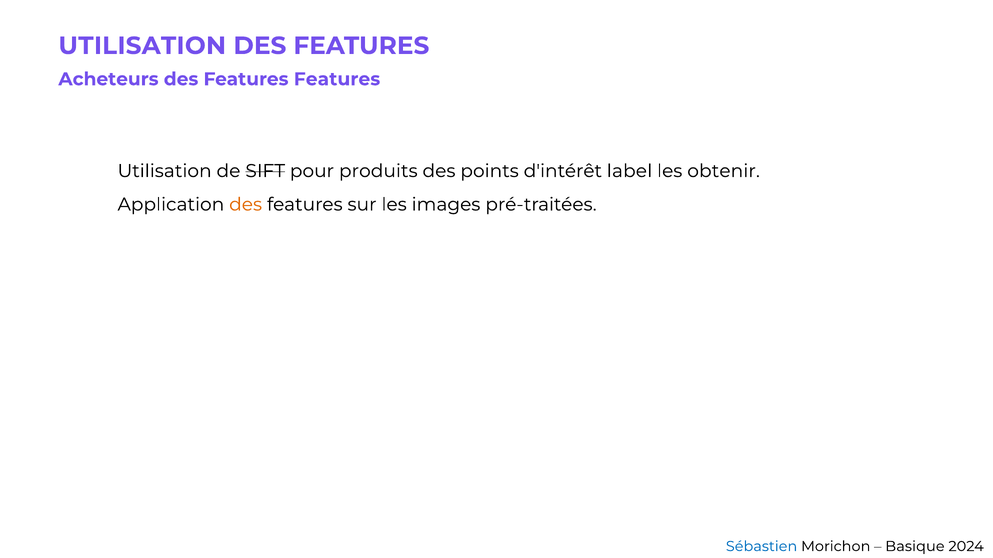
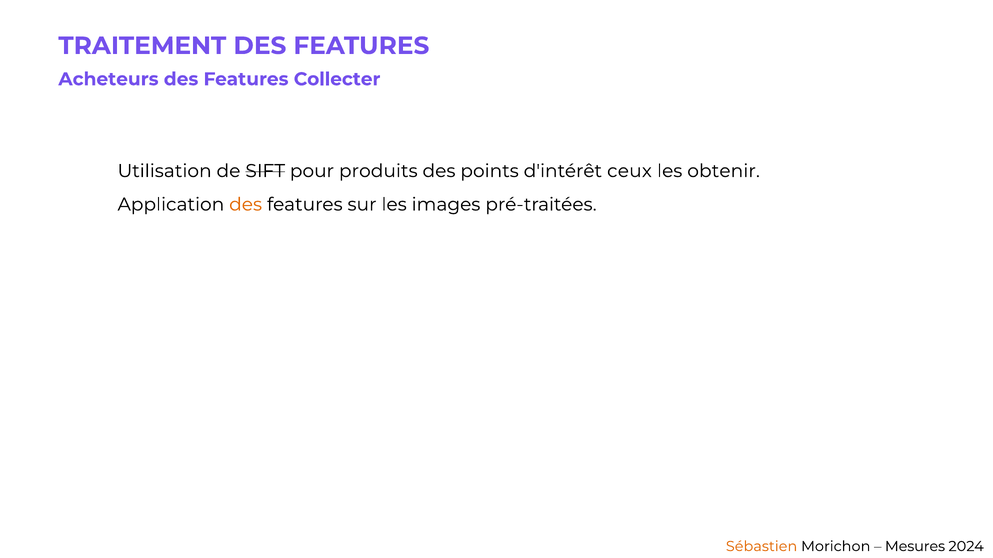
UTILISATION at (142, 46): UTILISATION -> TRAITEMENT
Features Features: Features -> Collecter
label: label -> ceux
Sébastien colour: blue -> orange
Basique: Basique -> Mesures
